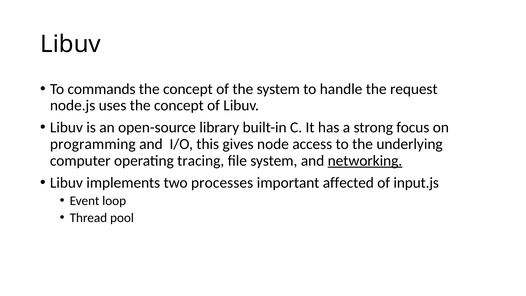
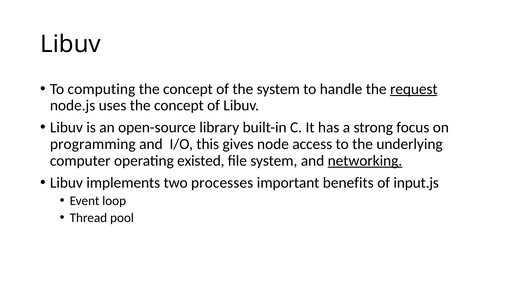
commands: commands -> computing
request underline: none -> present
tracing: tracing -> existed
affected: affected -> benefits
